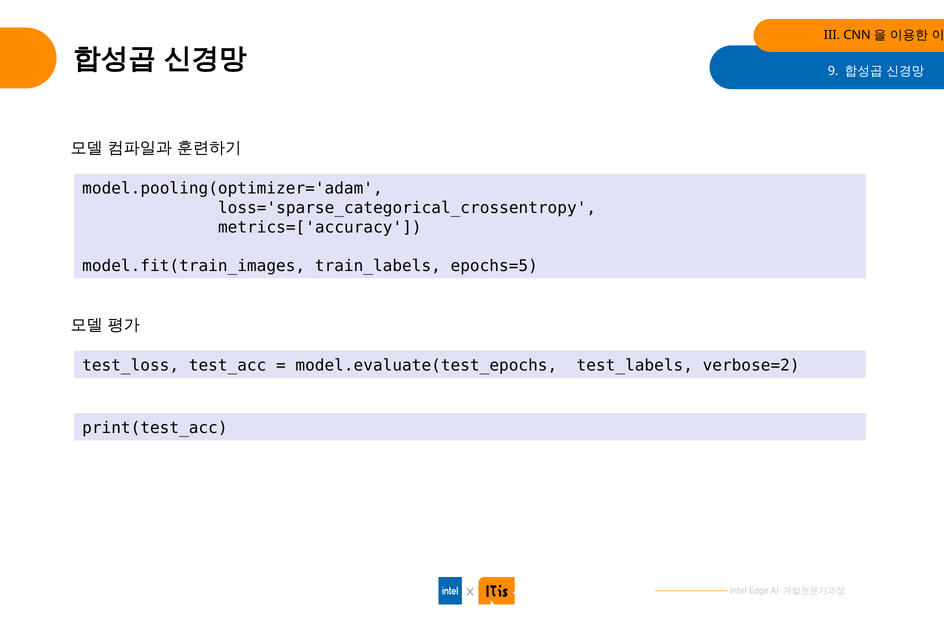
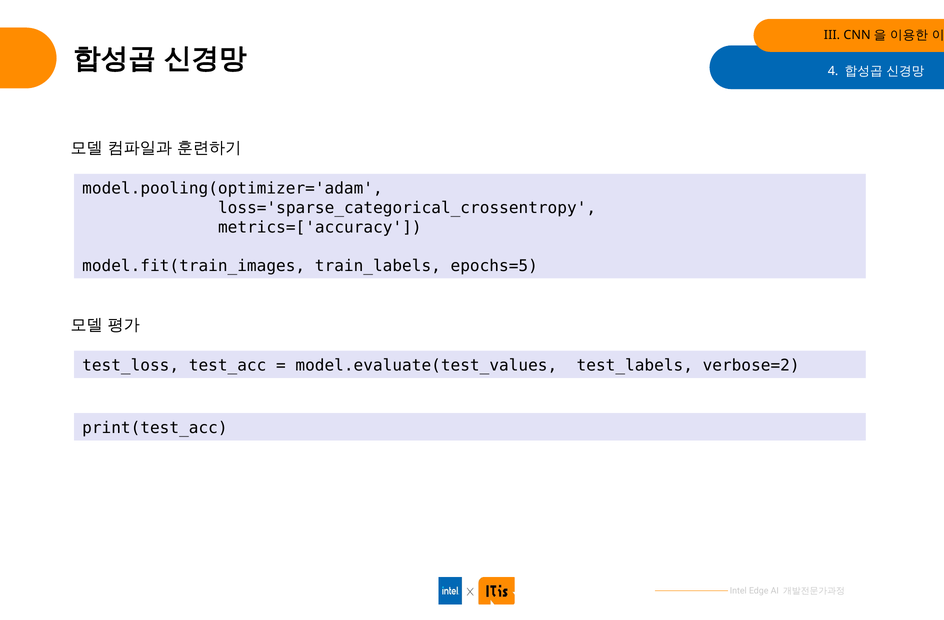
9: 9 -> 4
model.evaluate(test_epochs: model.evaluate(test_epochs -> model.evaluate(test_values
